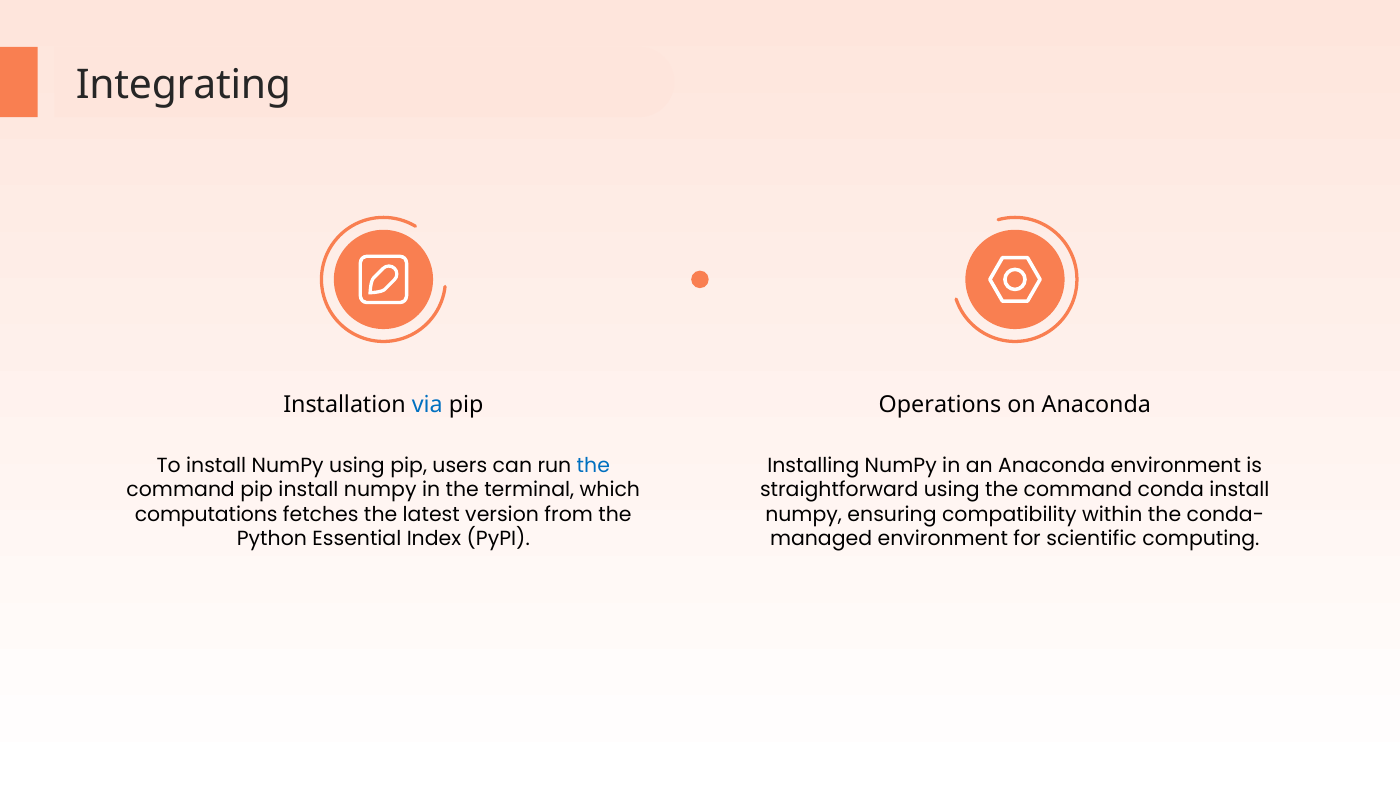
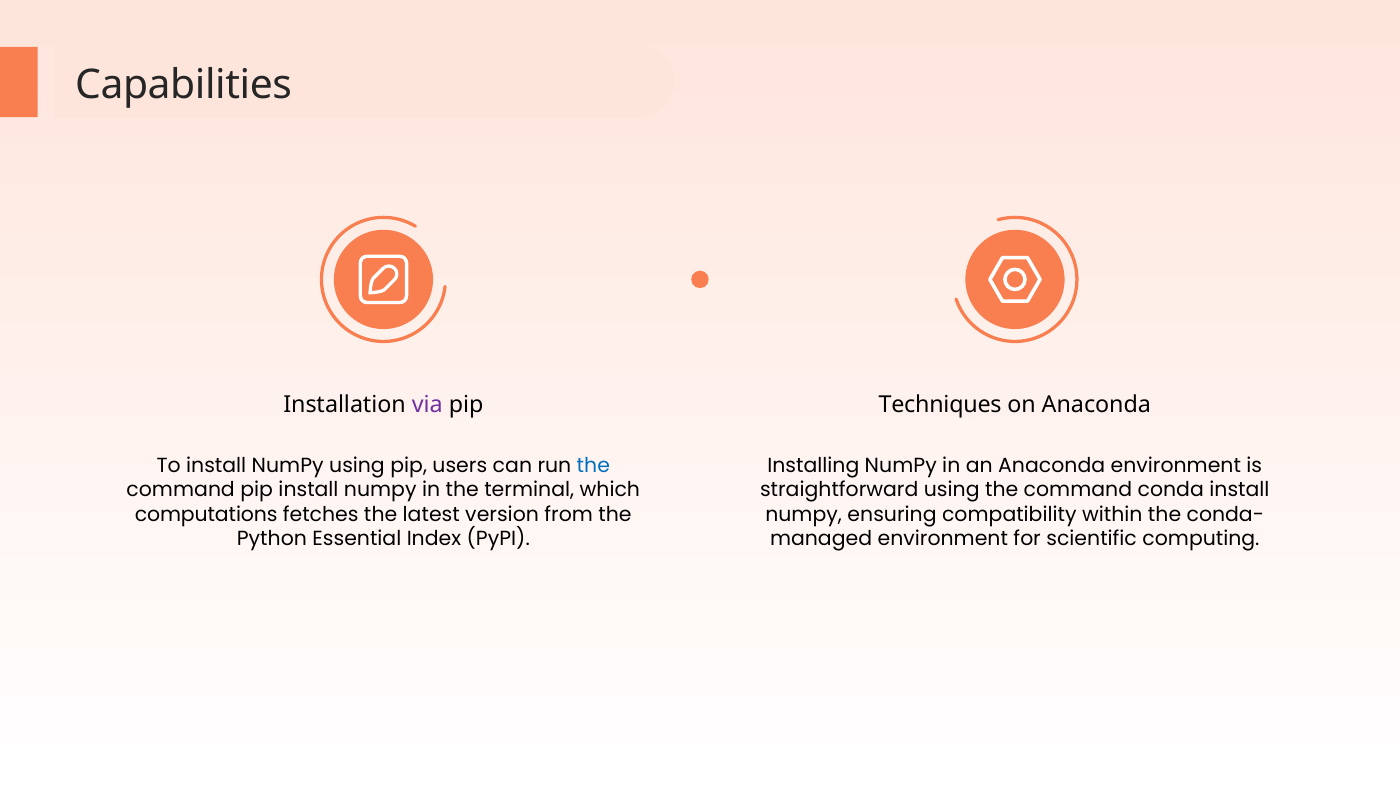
Integrating: Integrating -> Capabilities
via colour: blue -> purple
Operations: Operations -> Techniques
